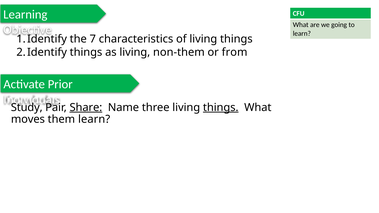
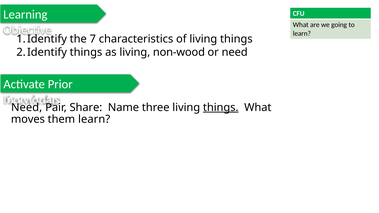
non-them: non-them -> non-wood
or from: from -> need
Study at (27, 107): Study -> Need
Share underline: present -> none
